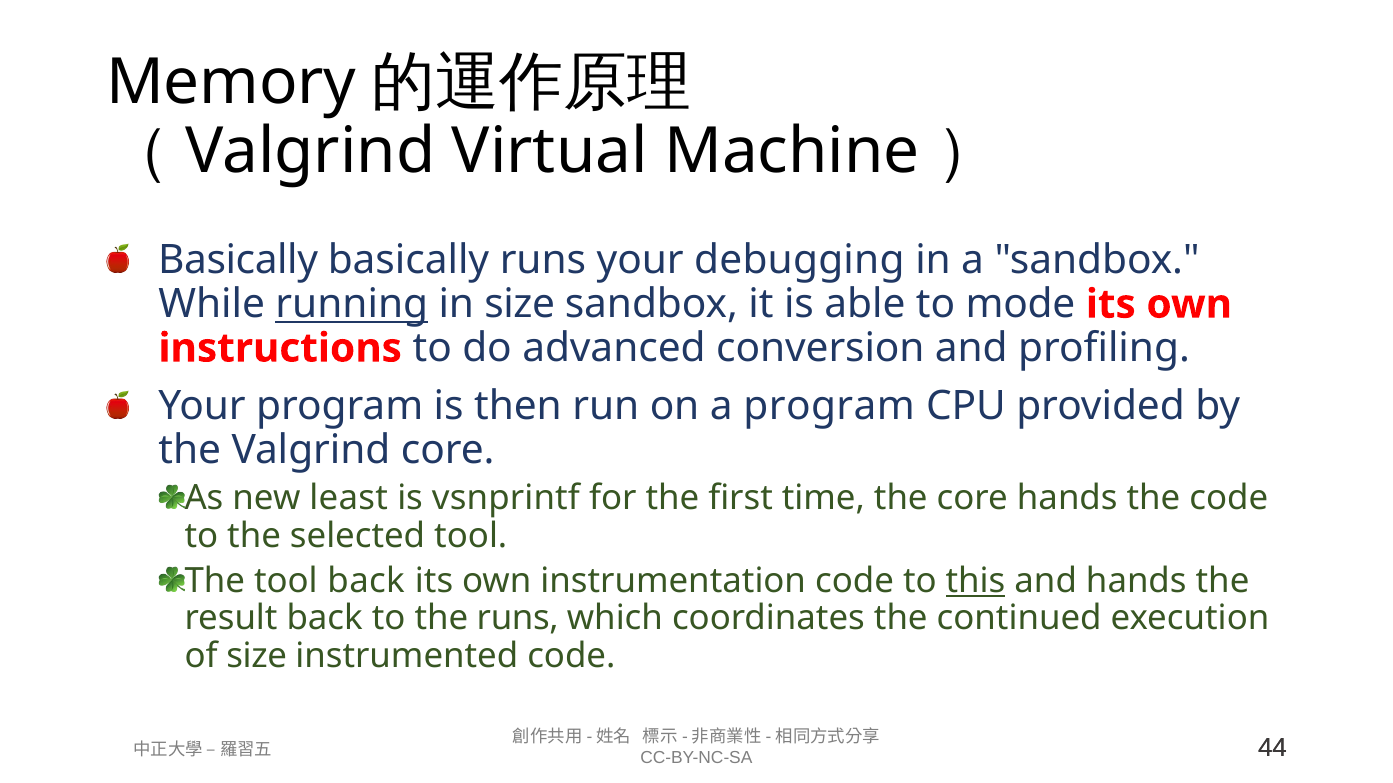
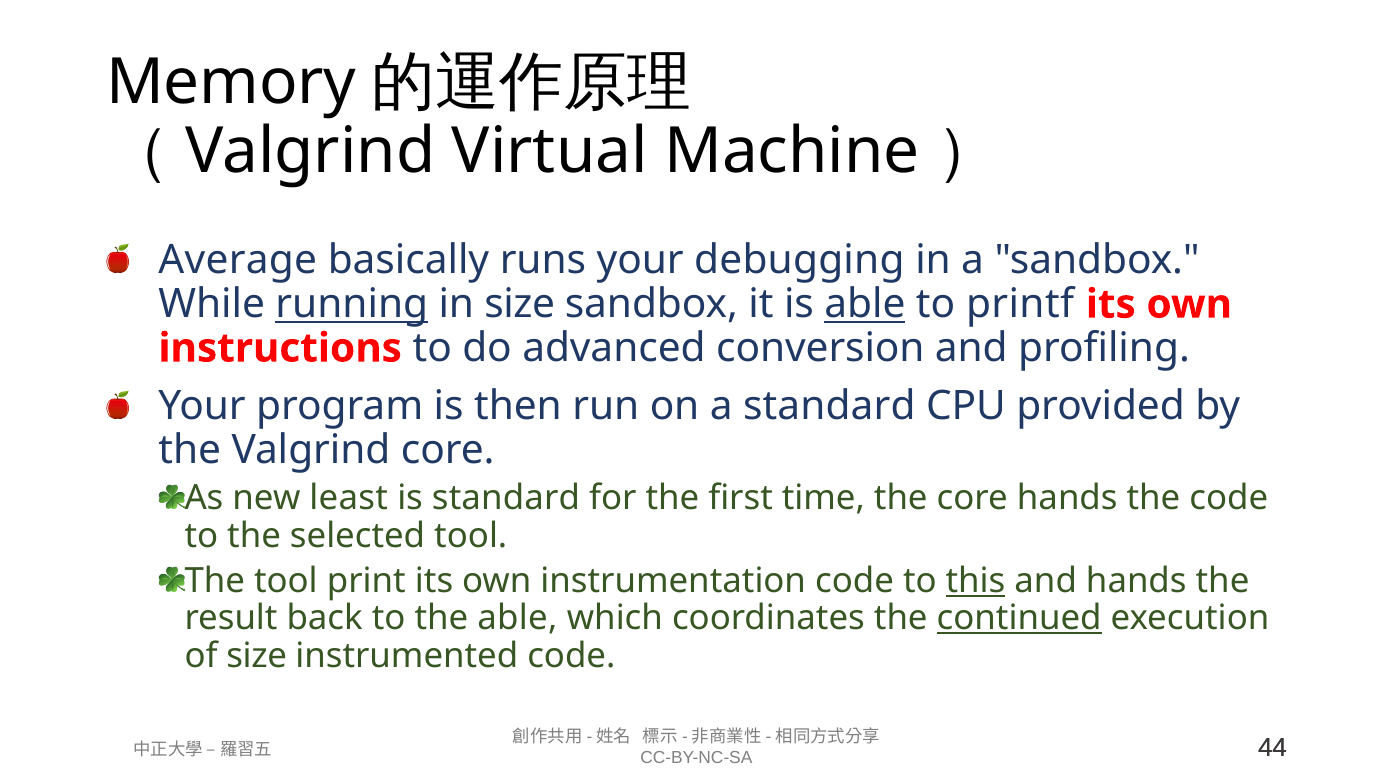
Basically at (238, 261): Basically -> Average
able at (865, 305) underline: none -> present
mode: mode -> printf
a program: program -> standard
is vsnprintf: vsnprintf -> standard
tool back: back -> print
the runs: runs -> able
continued underline: none -> present
